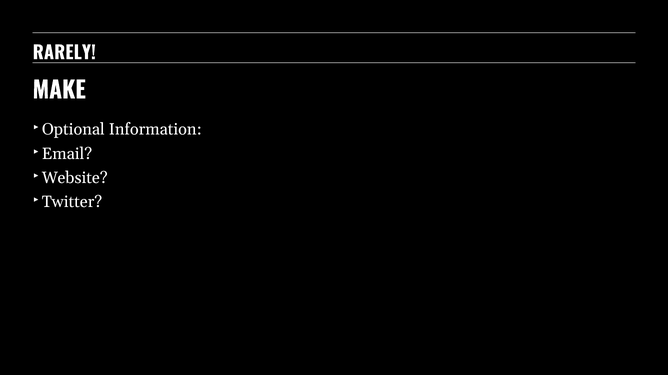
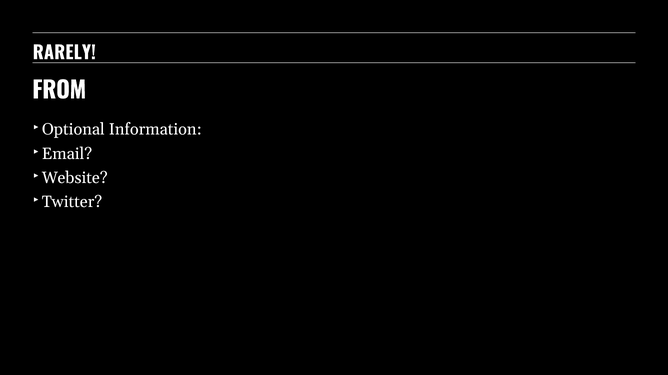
MAKE: MAKE -> FROM
